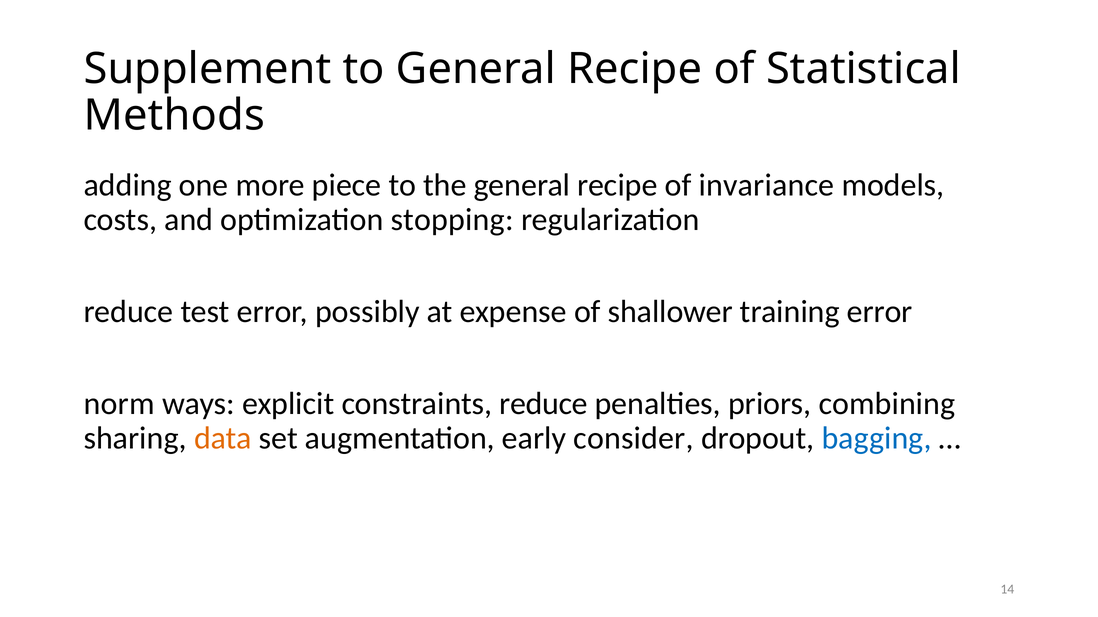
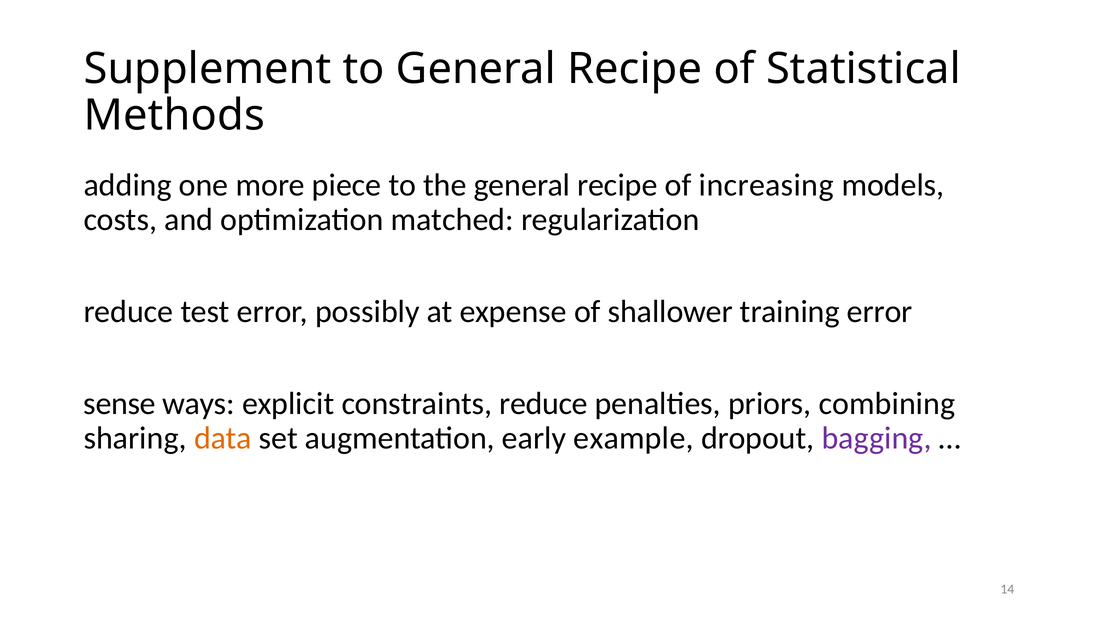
invariance: invariance -> increasing
stopping: stopping -> matched
norm: norm -> sense
consider: consider -> example
bagging colour: blue -> purple
